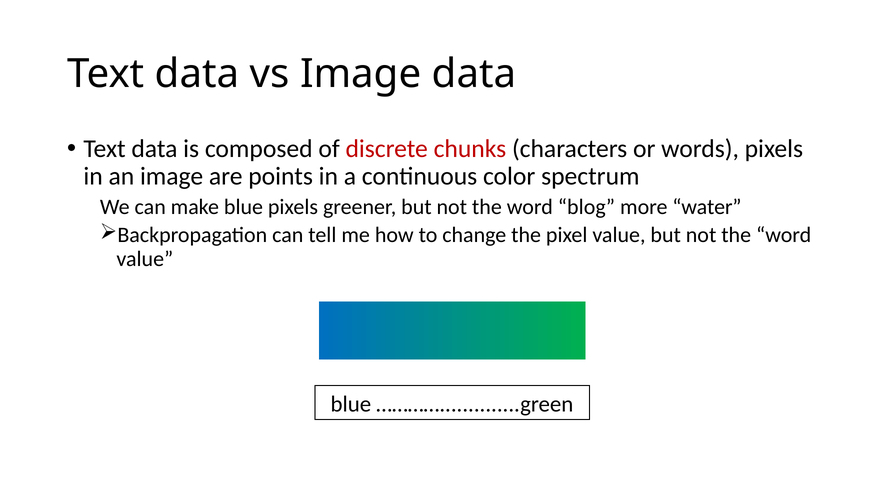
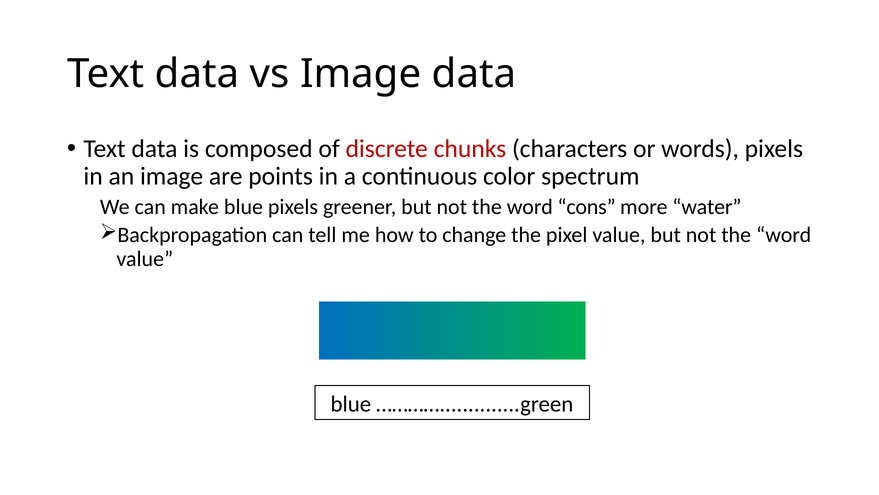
blog: blog -> cons
